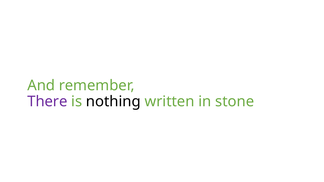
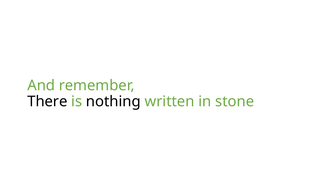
There colour: purple -> black
